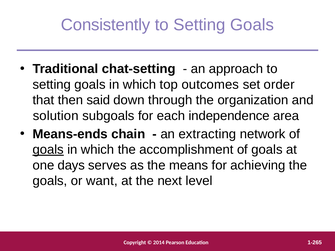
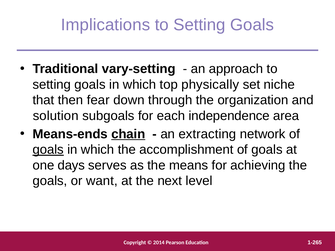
Consistently: Consistently -> Implications
chat-setting: chat-setting -> vary-setting
outcomes: outcomes -> physically
order: order -> niche
said: said -> fear
chain underline: none -> present
